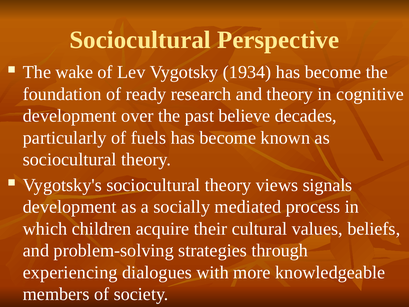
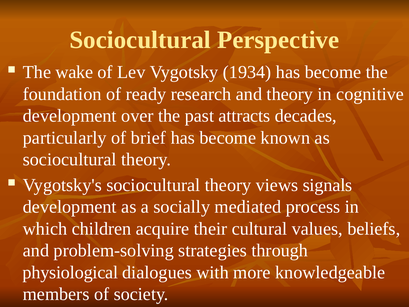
believe: believe -> attracts
fuels: fuels -> brief
experiencing: experiencing -> physiological
